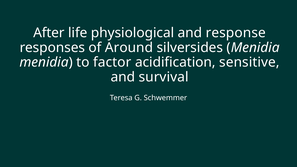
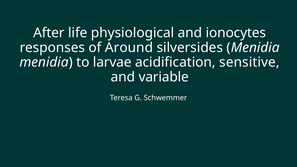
response: response -> ionocytes
factor: factor -> larvae
survival: survival -> variable
